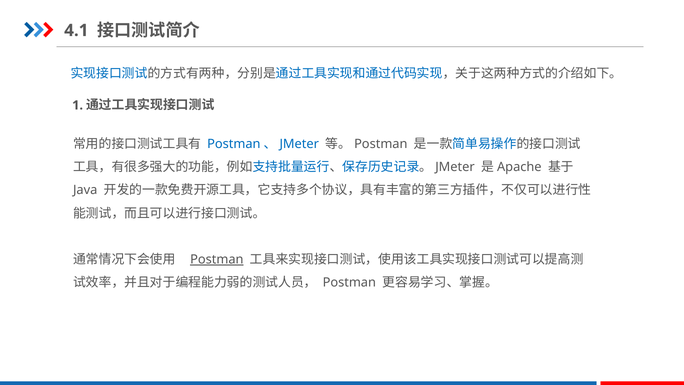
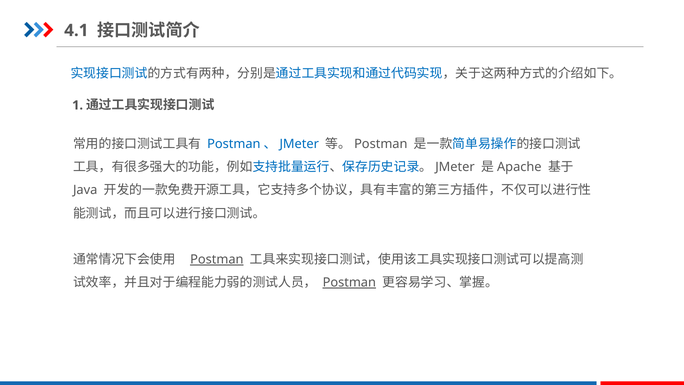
Postman at (349, 283) underline: none -> present
